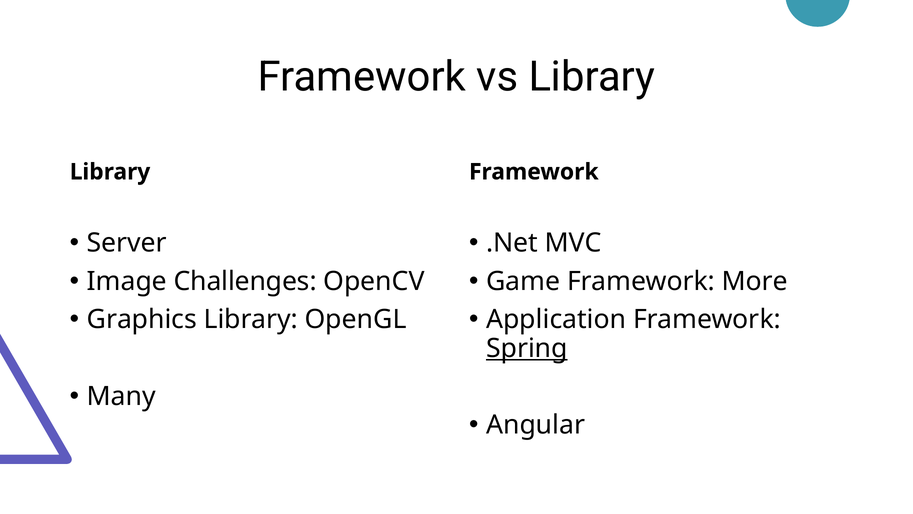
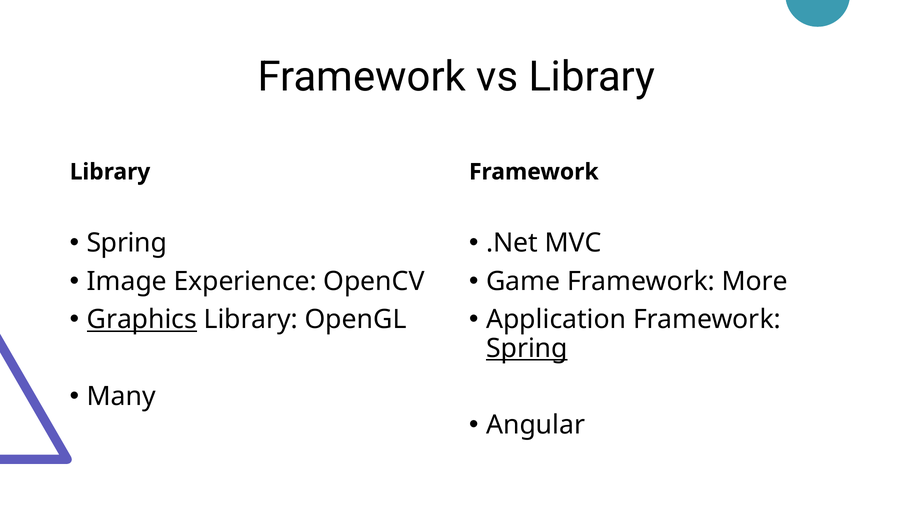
Server at (127, 243): Server -> Spring
Challenges: Challenges -> Experience
Graphics underline: none -> present
